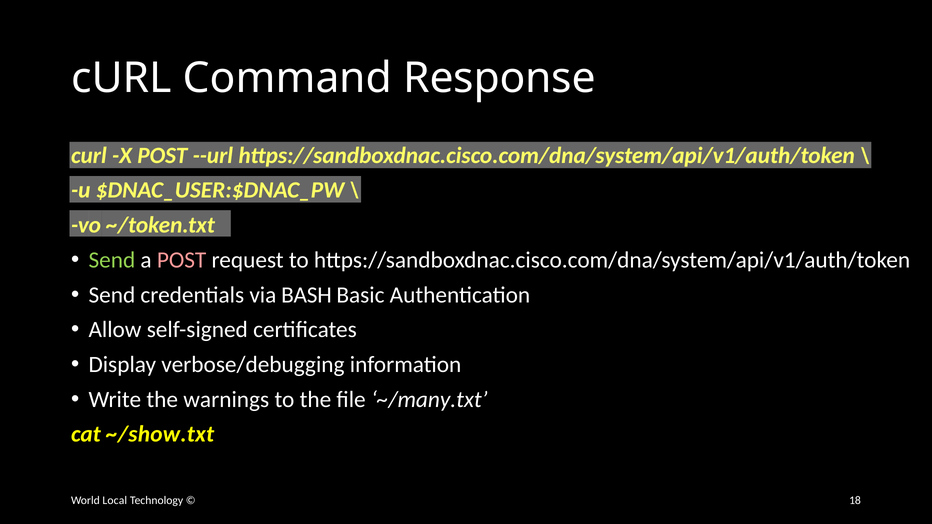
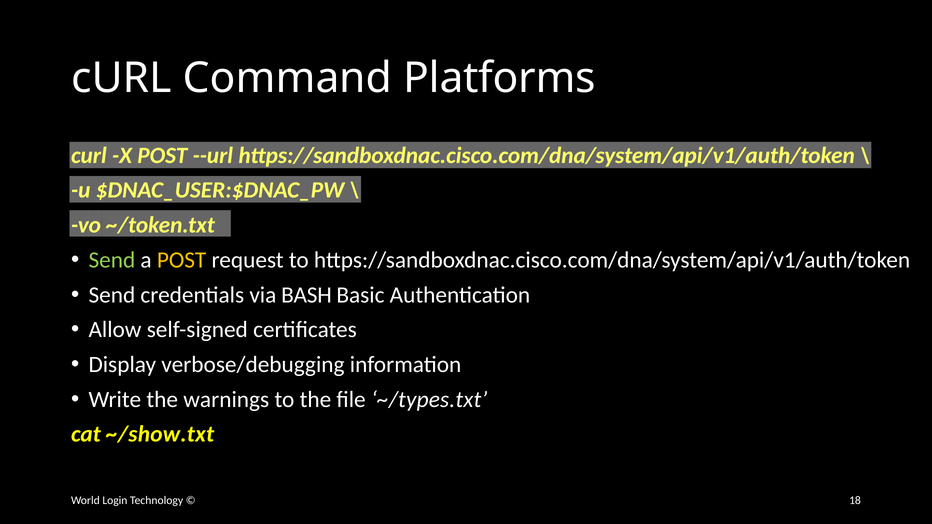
Response: Response -> Platforms
POST at (182, 260) colour: pink -> yellow
~/many.txt: ~/many.txt -> ~/types.txt
Local: Local -> Login
